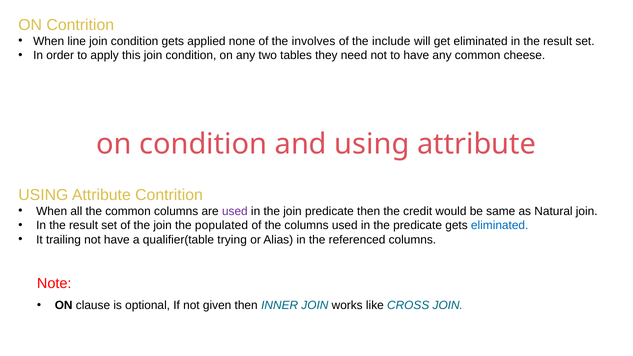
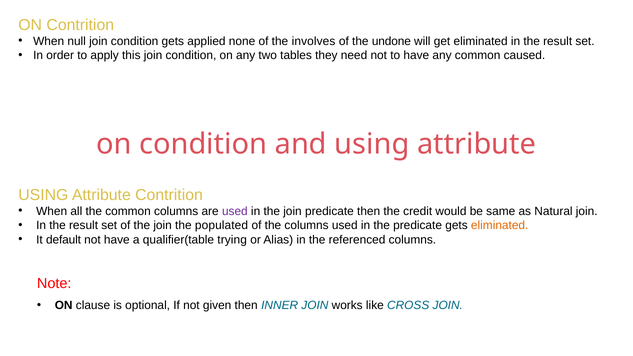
line: line -> null
include: include -> undone
cheese: cheese -> caused
eliminated at (500, 225) colour: blue -> orange
trailing: trailing -> default
